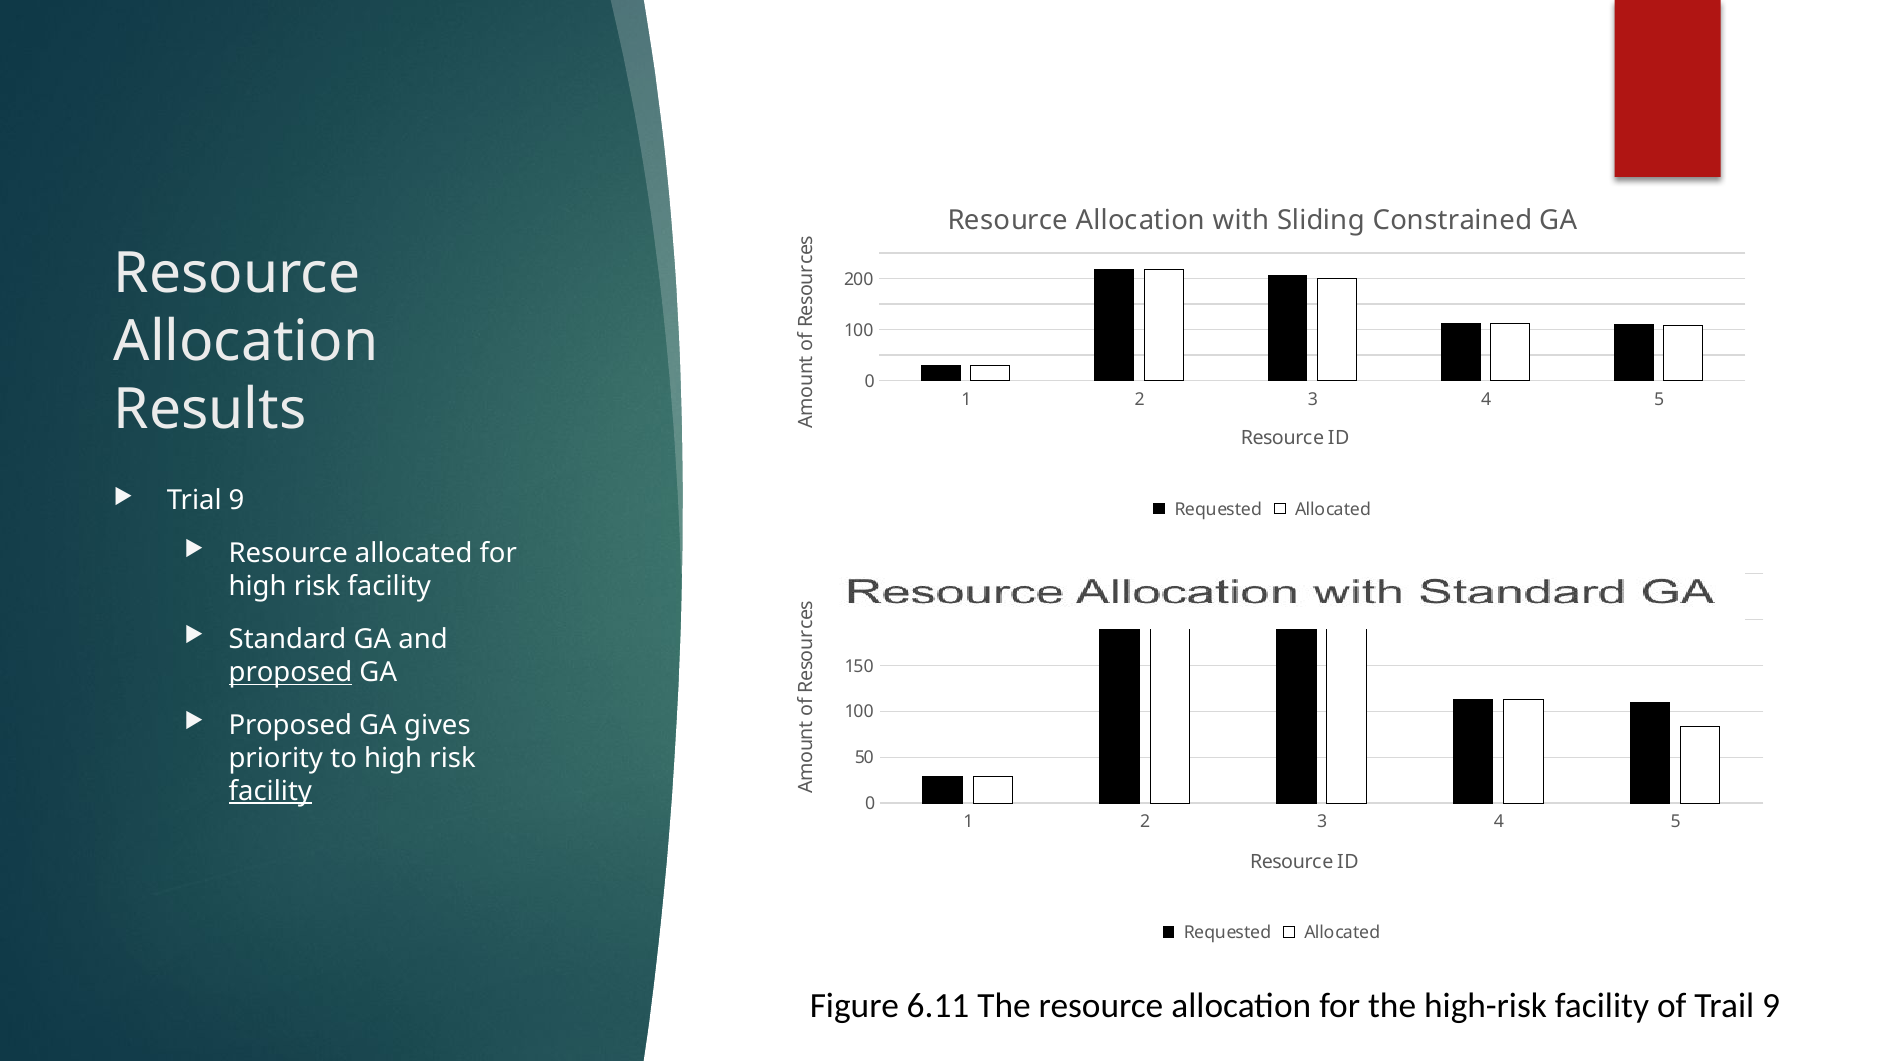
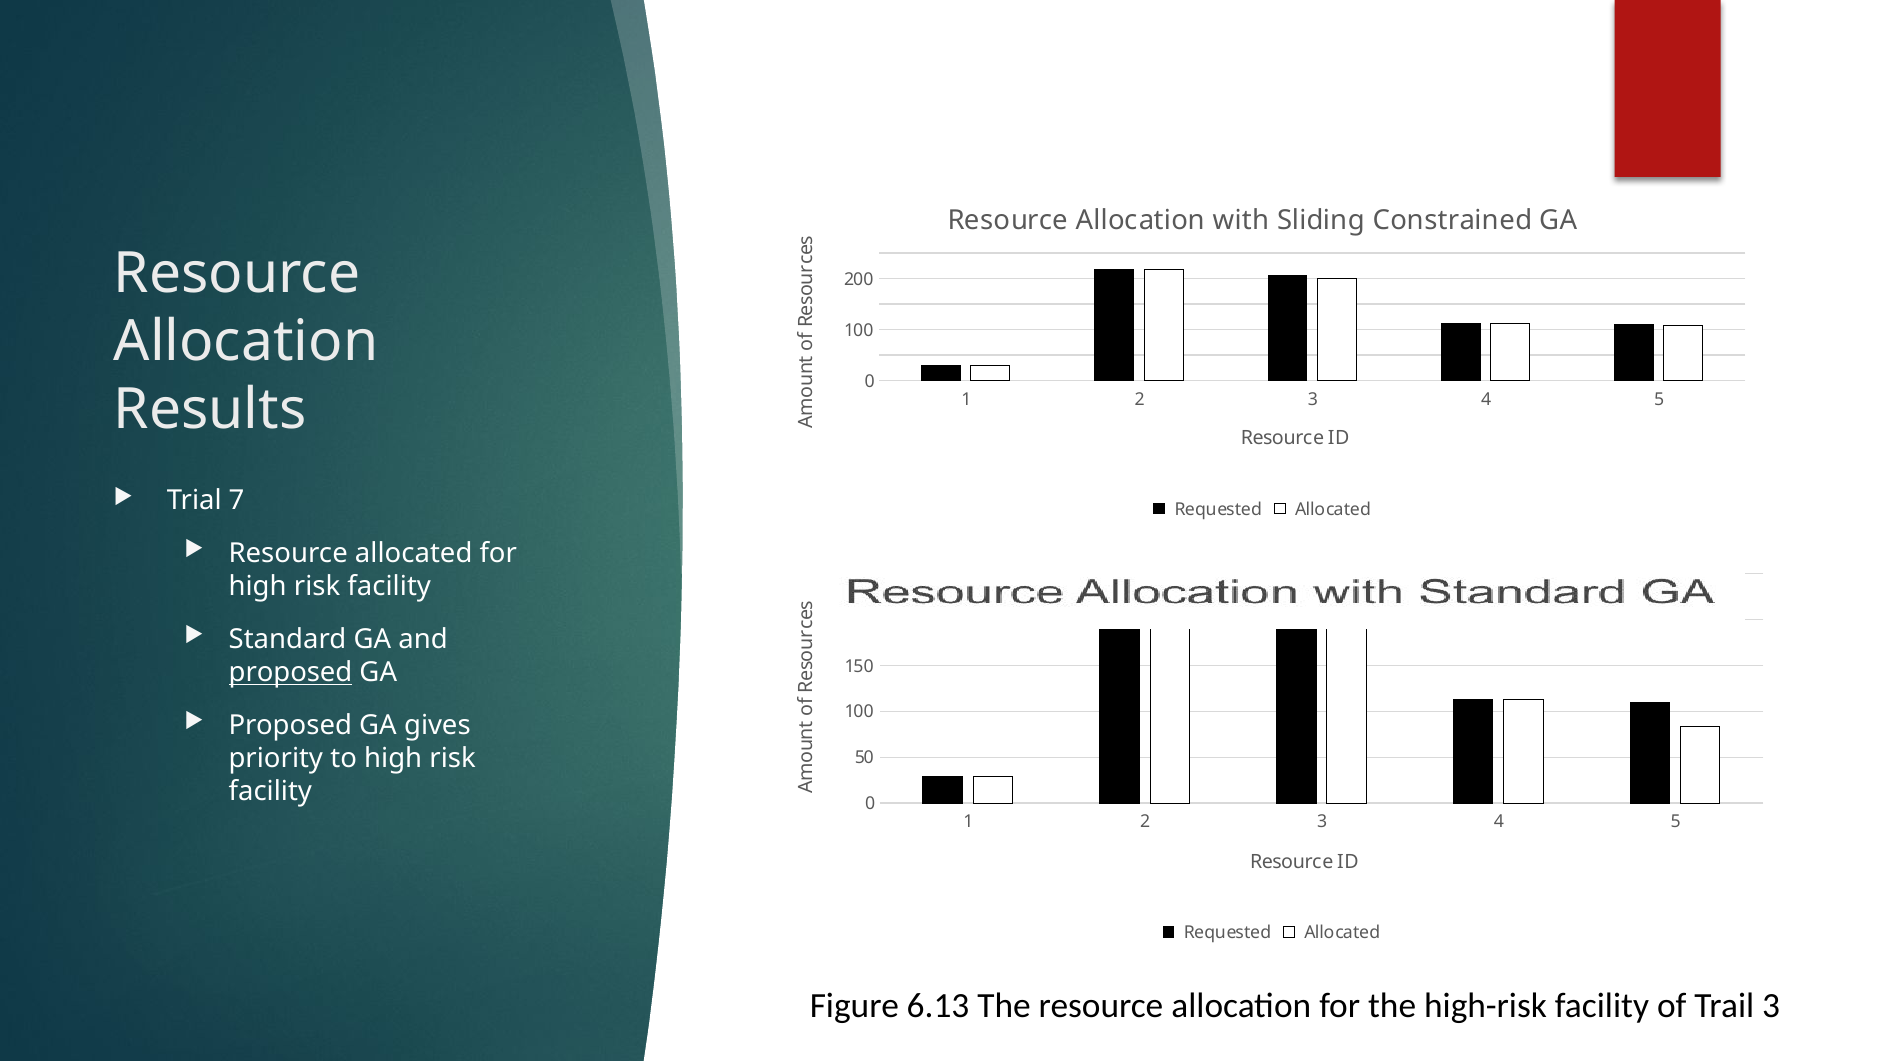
Trial 9: 9 -> 7
facility at (270, 791) underline: present -> none
6.11: 6.11 -> 6.13
Trail 9: 9 -> 3
